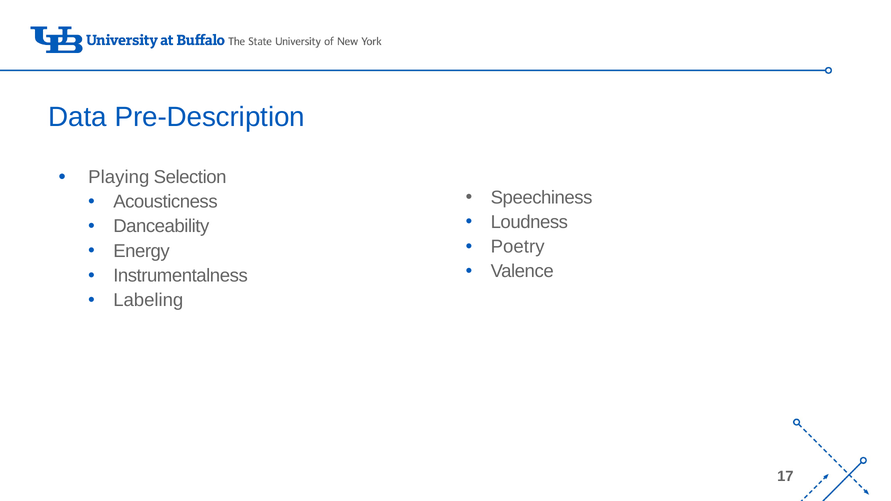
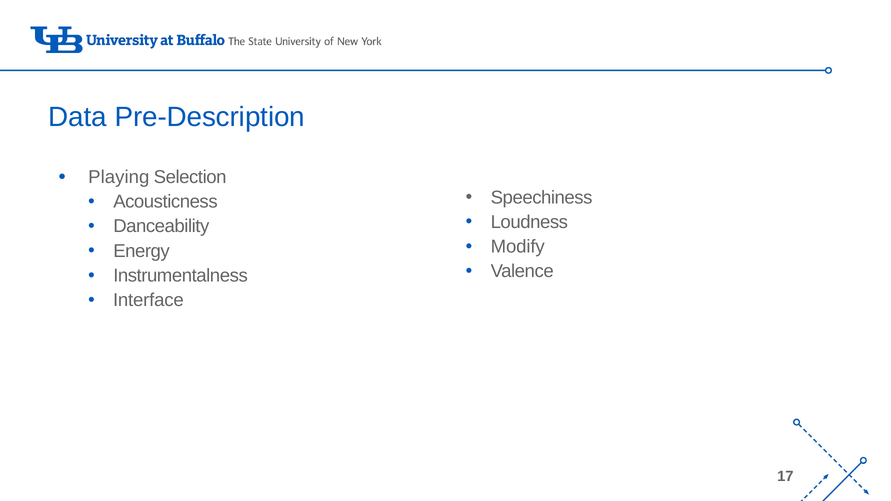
Poetry: Poetry -> Modify
Labeling: Labeling -> Interface
